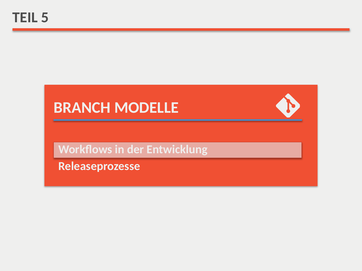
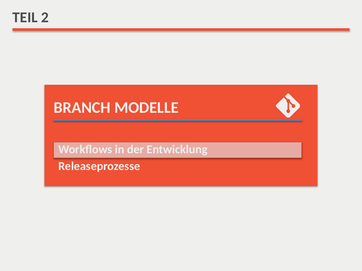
5: 5 -> 2
